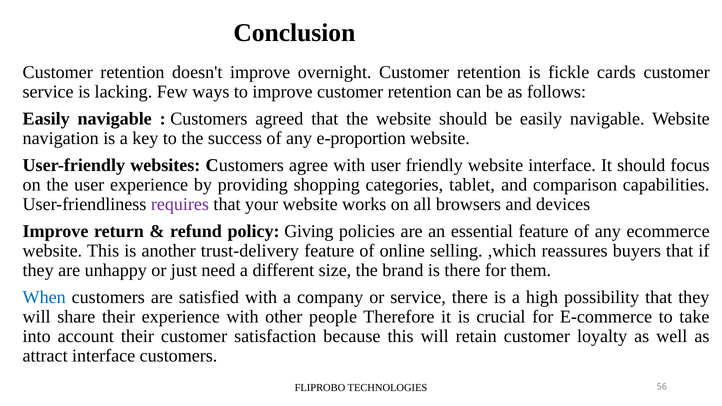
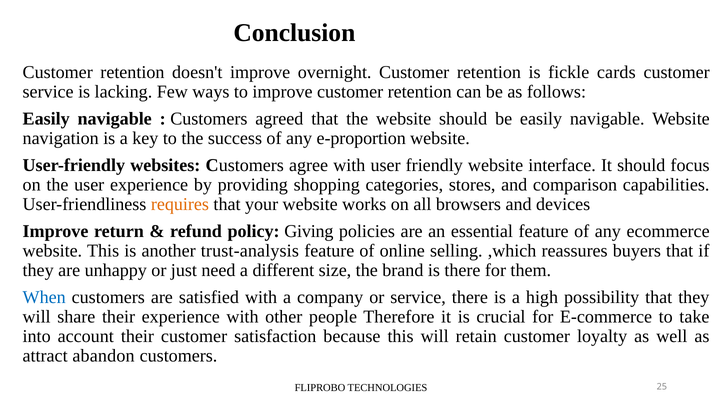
tablet: tablet -> stores
requires colour: purple -> orange
trust-delivery: trust-delivery -> trust-analysis
attract interface: interface -> abandon
56: 56 -> 25
